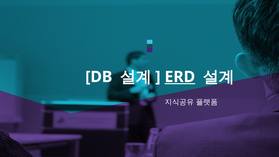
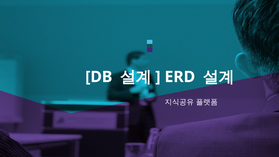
ERD underline: present -> none
